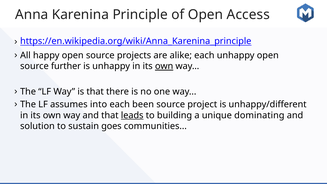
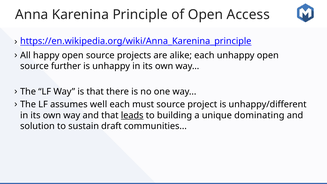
own at (164, 66) underline: present -> none
into: into -> well
been: been -> must
goes: goes -> draft
